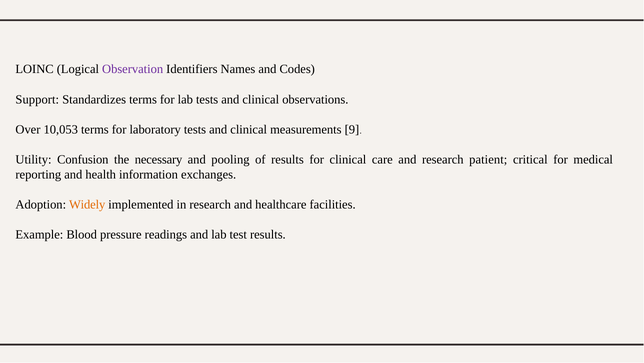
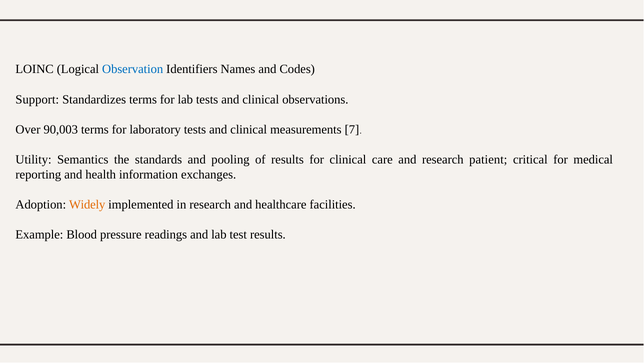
Observation colour: purple -> blue
10,053: 10,053 -> 90,003
9: 9 -> 7
Confusion: Confusion -> Semantics
necessary: necessary -> standards
